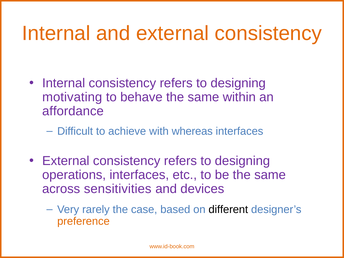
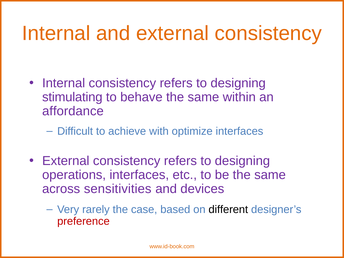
motivating: motivating -> stimulating
whereas: whereas -> optimize
preference colour: orange -> red
